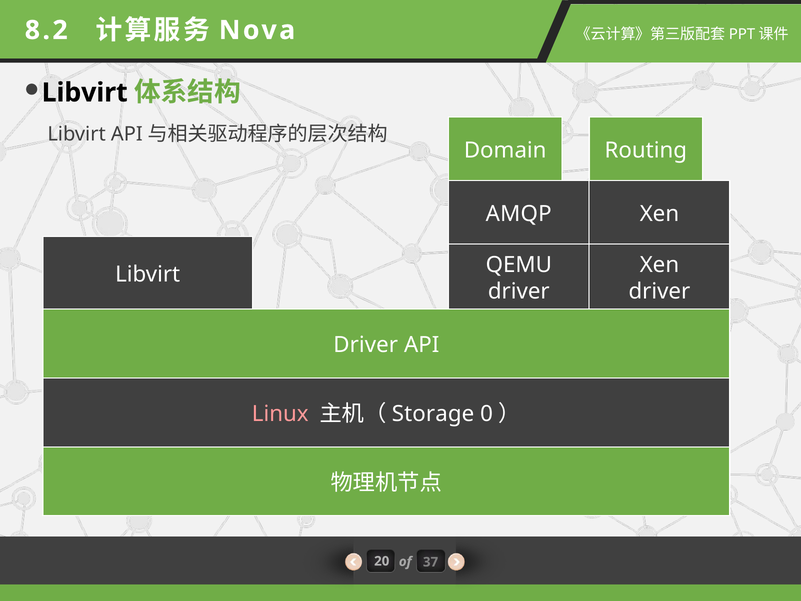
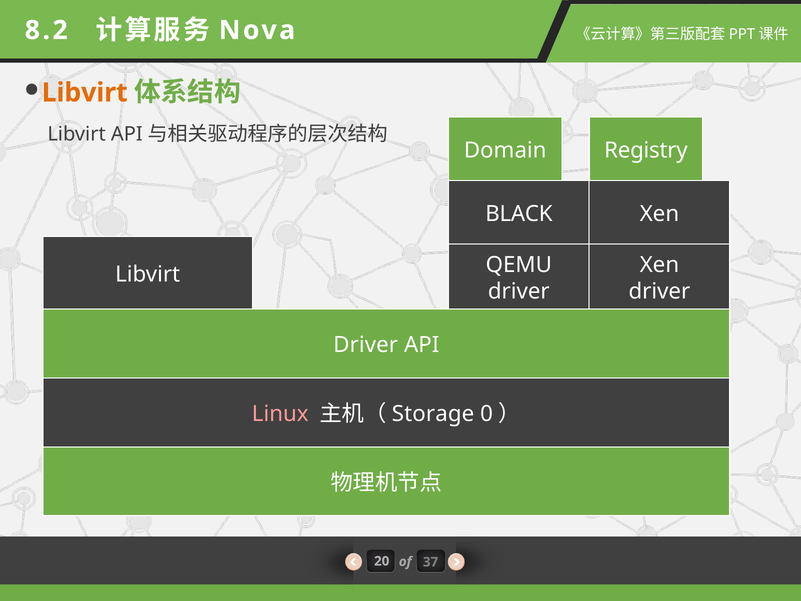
Libvirt at (85, 93) colour: black -> orange
Routing: Routing -> Registry
AMQP: AMQP -> BLACK
